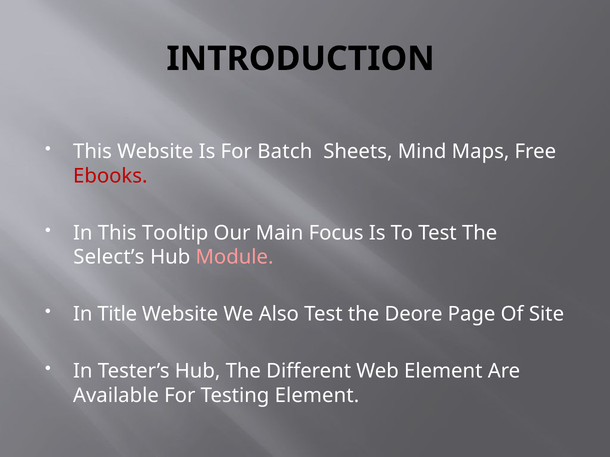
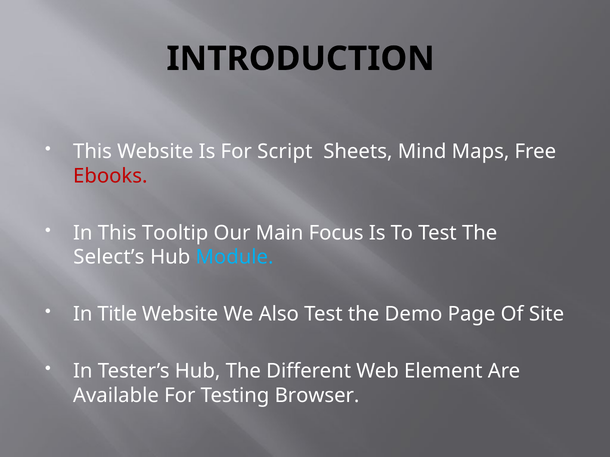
Batch: Batch -> Script
Module colour: pink -> light blue
Deore: Deore -> Demo
Testing Element: Element -> Browser
